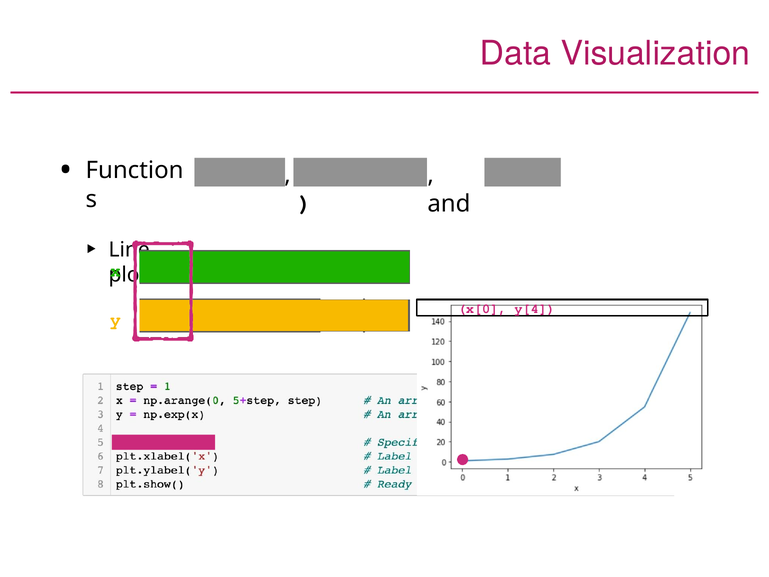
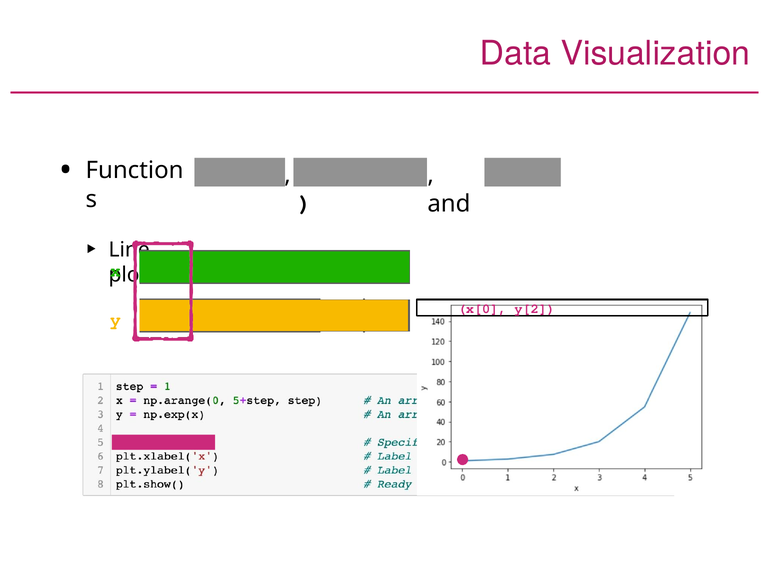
y[4: y[4 -> y[2
